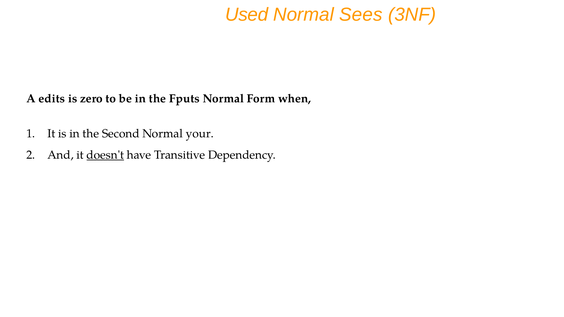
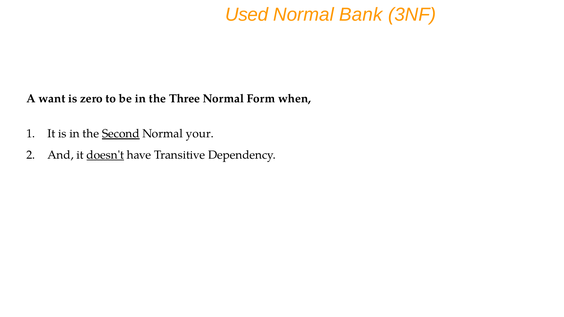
Sees: Sees -> Bank
edits: edits -> want
Fputs: Fputs -> Three
Second underline: none -> present
